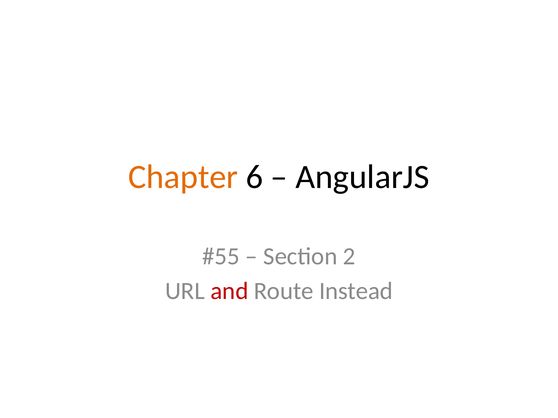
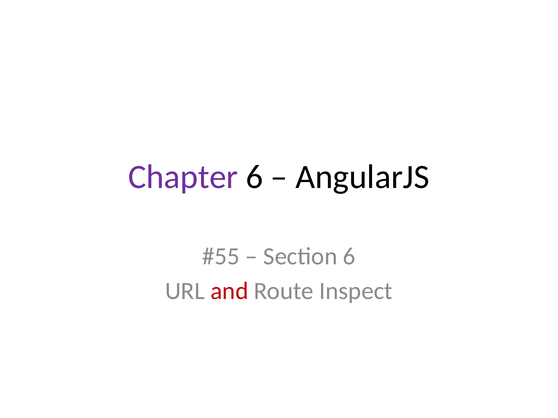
Chapter colour: orange -> purple
Section 2: 2 -> 6
Instead: Instead -> Inspect
